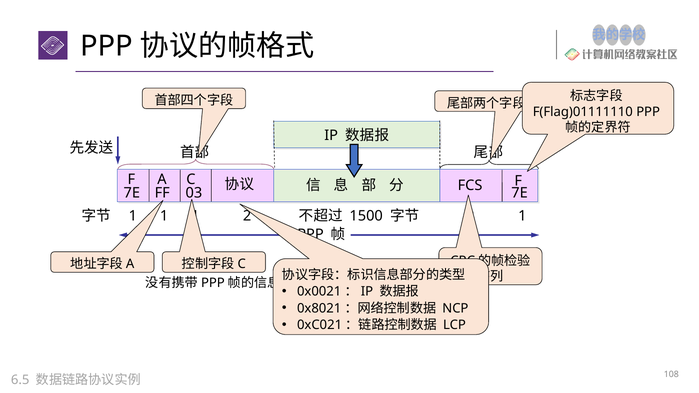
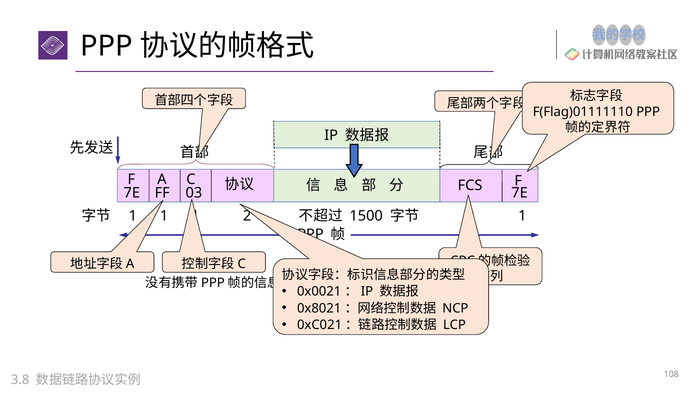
6.5: 6.5 -> 3.8
